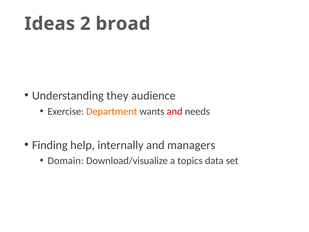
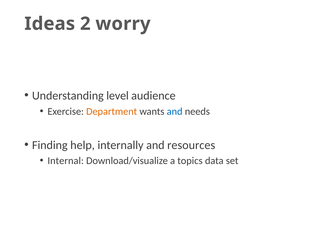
broad: broad -> worry
they: they -> level
and at (175, 111) colour: red -> blue
managers: managers -> resources
Domain: Domain -> Internal
